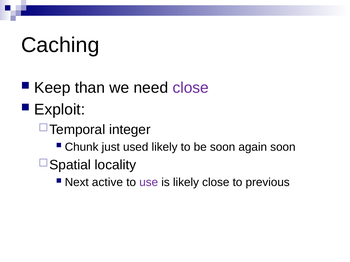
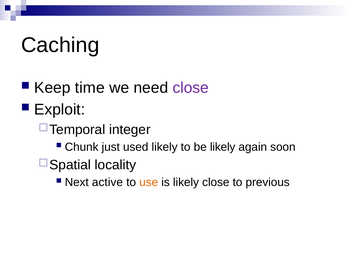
than: than -> time
be soon: soon -> likely
use colour: purple -> orange
